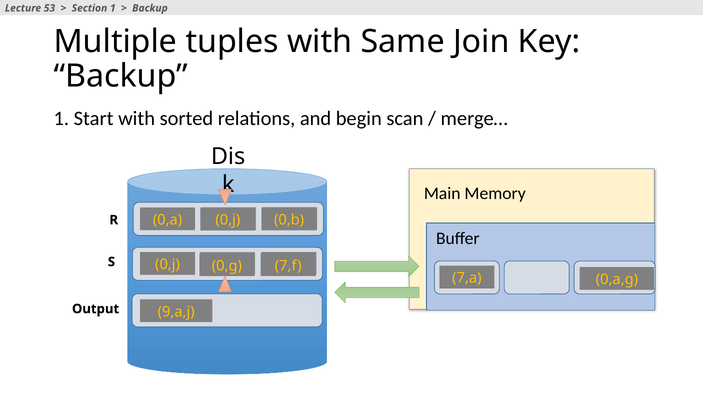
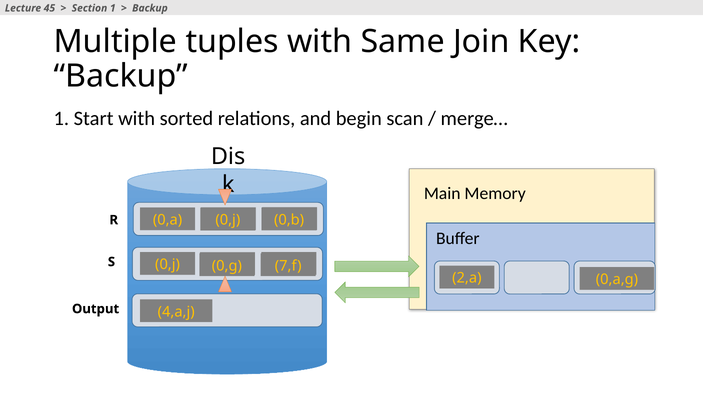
53: 53 -> 45
7,a: 7,a -> 2,a
9,a,j: 9,a,j -> 4,a,j
